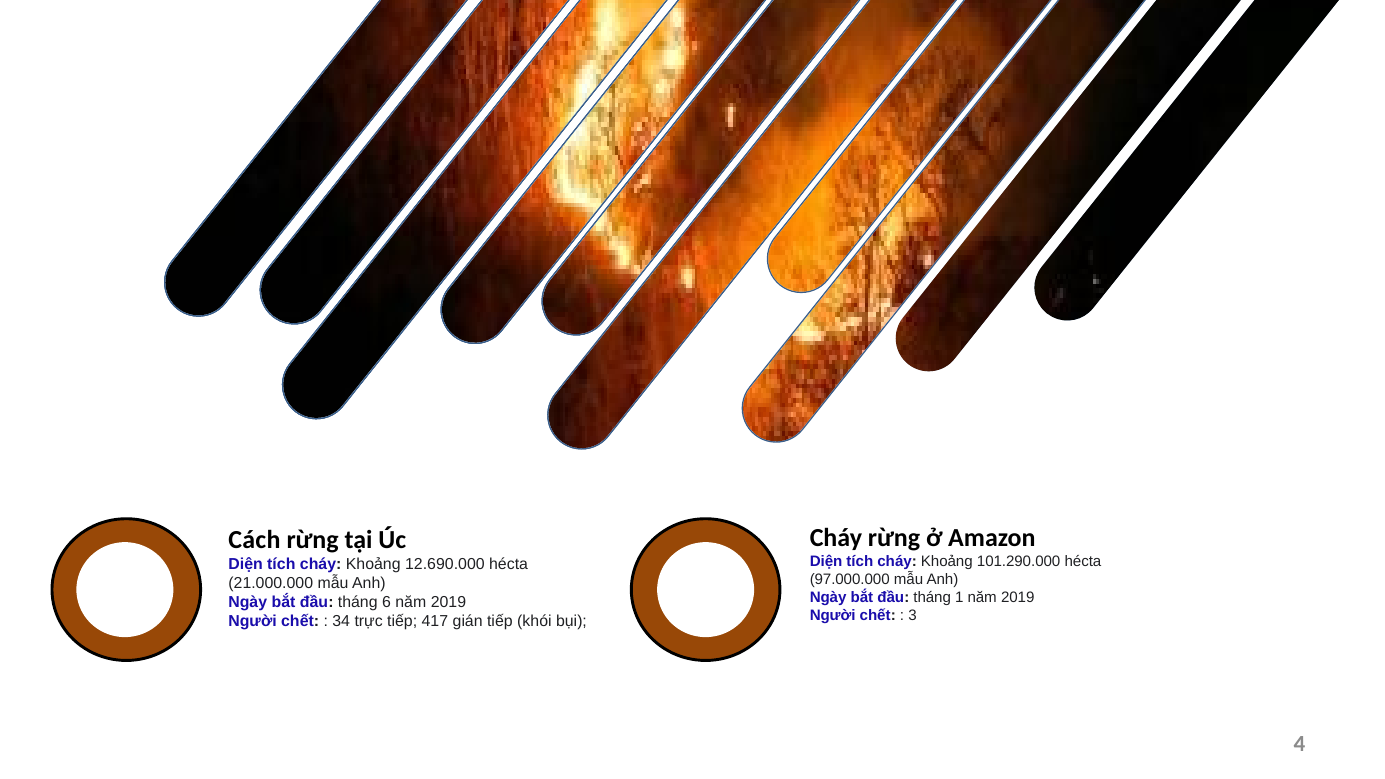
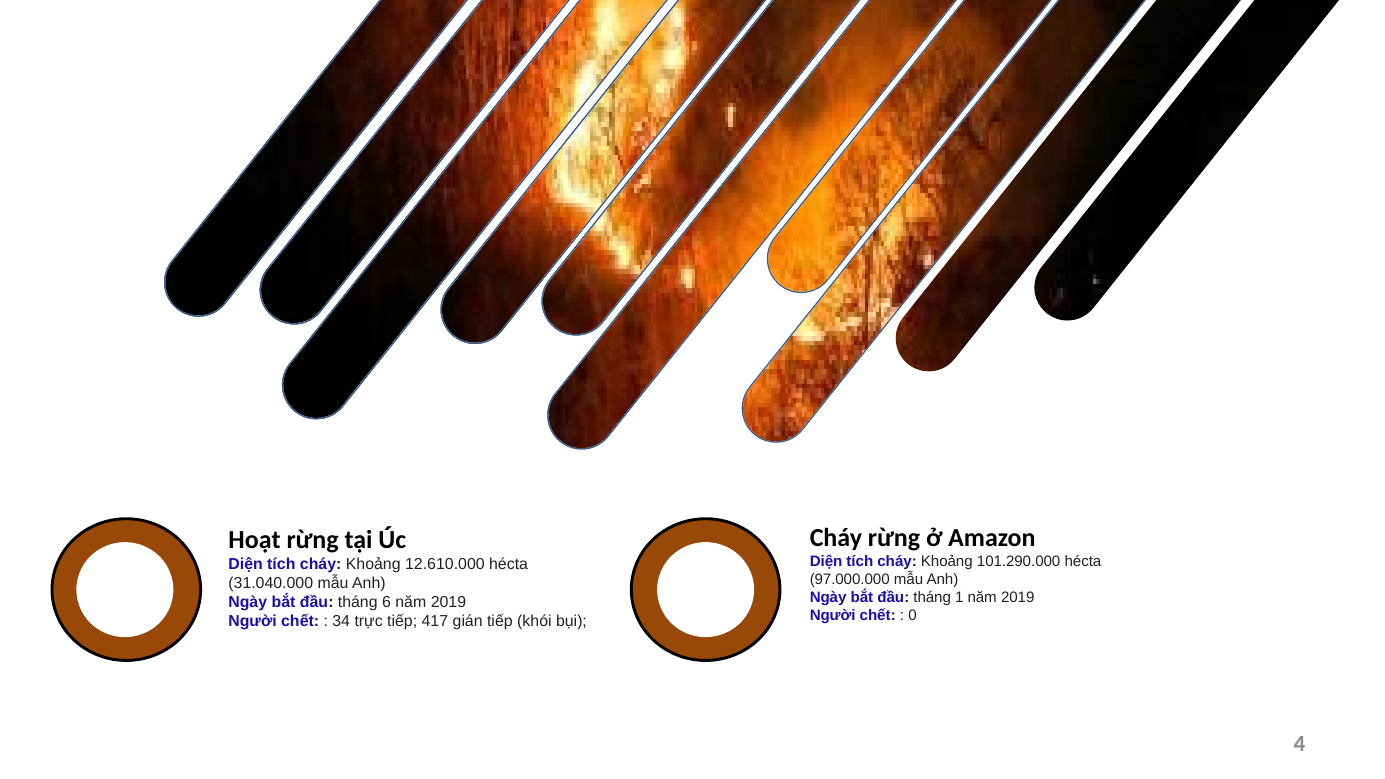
Cách: Cách -> Hoạt
12.690.000: 12.690.000 -> 12.610.000
21.000.000: 21.000.000 -> 31.040.000
3: 3 -> 0
